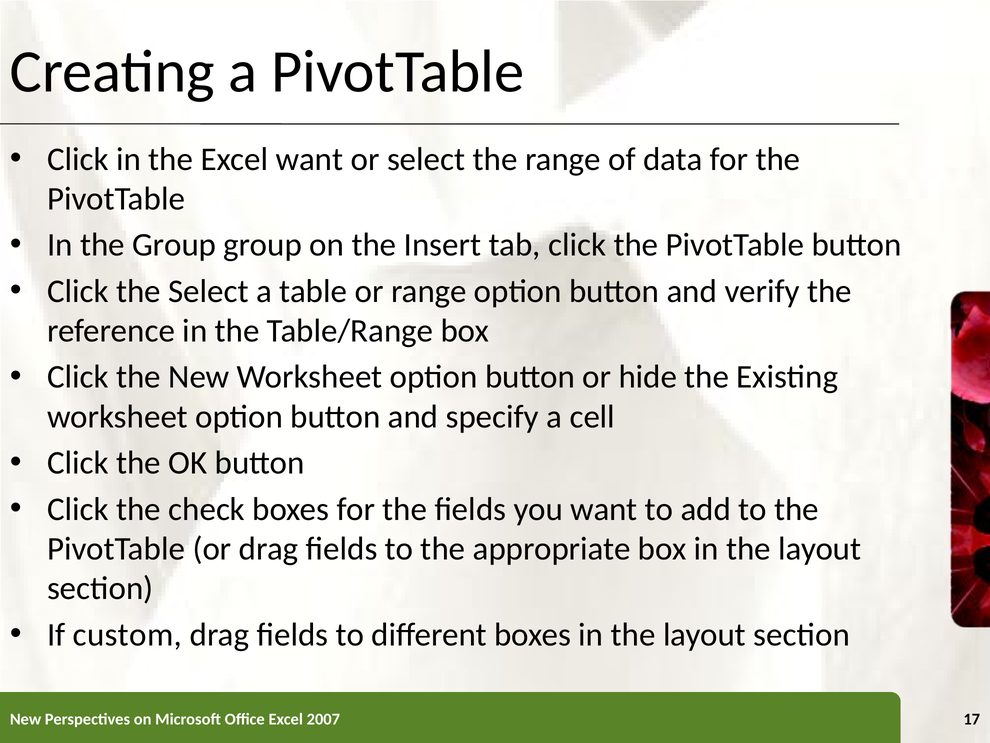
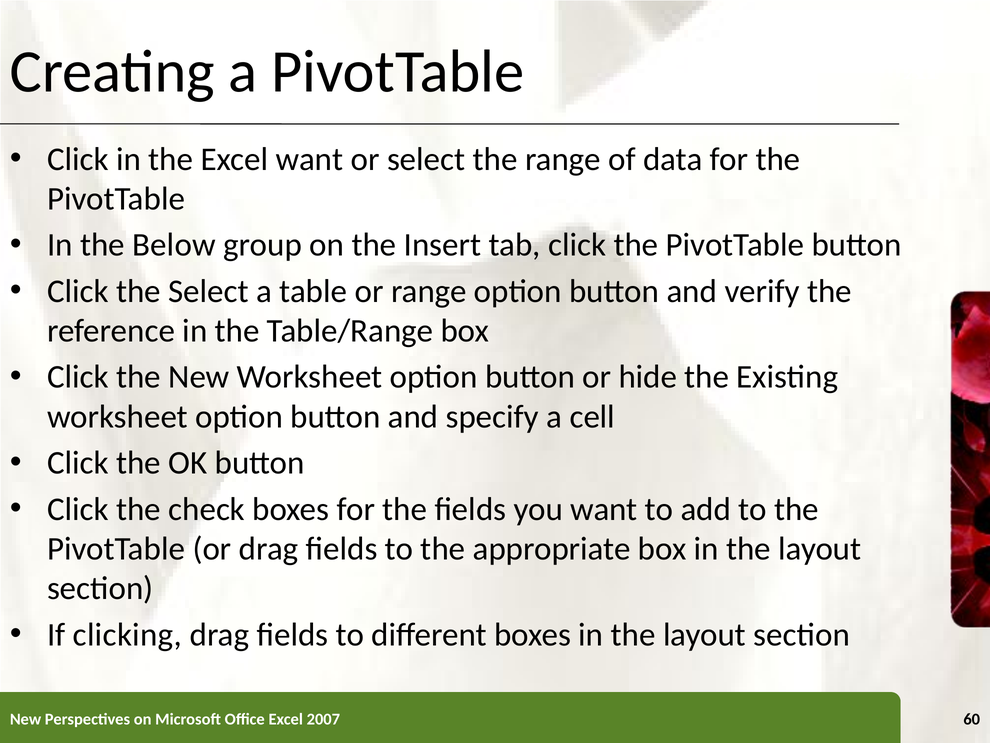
the Group: Group -> Below
custom: custom -> clicking
17: 17 -> 60
